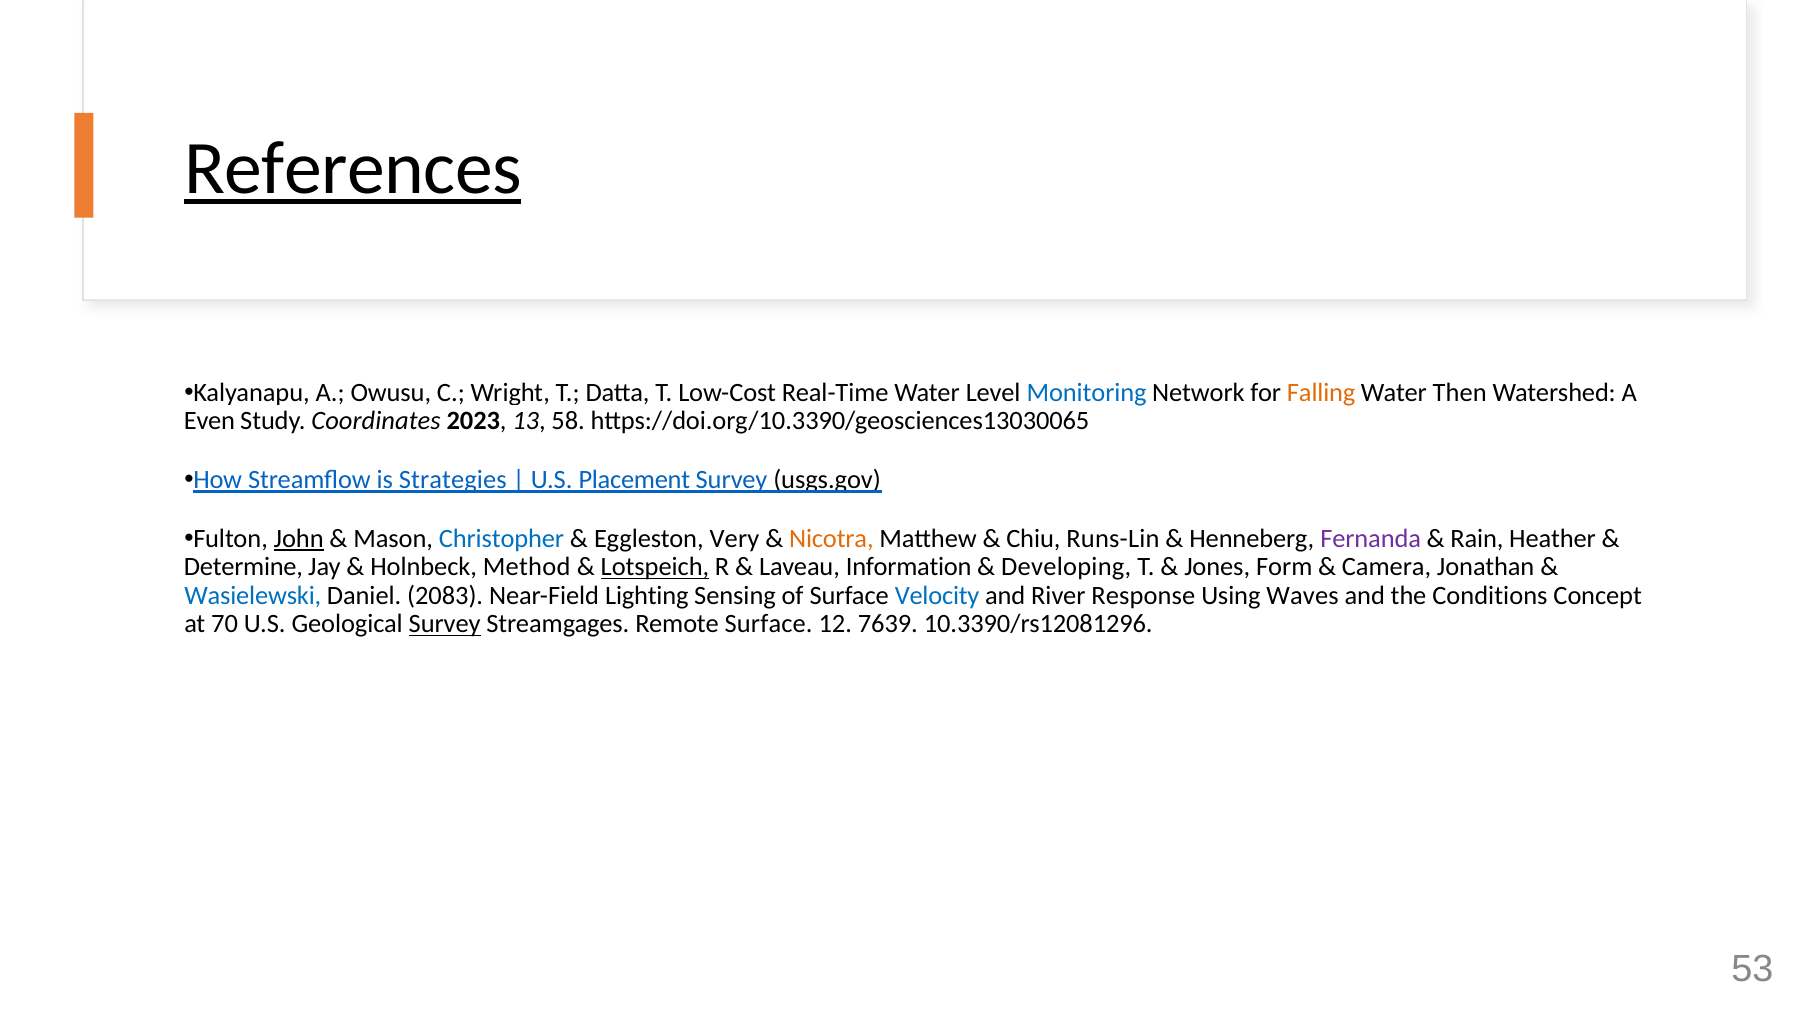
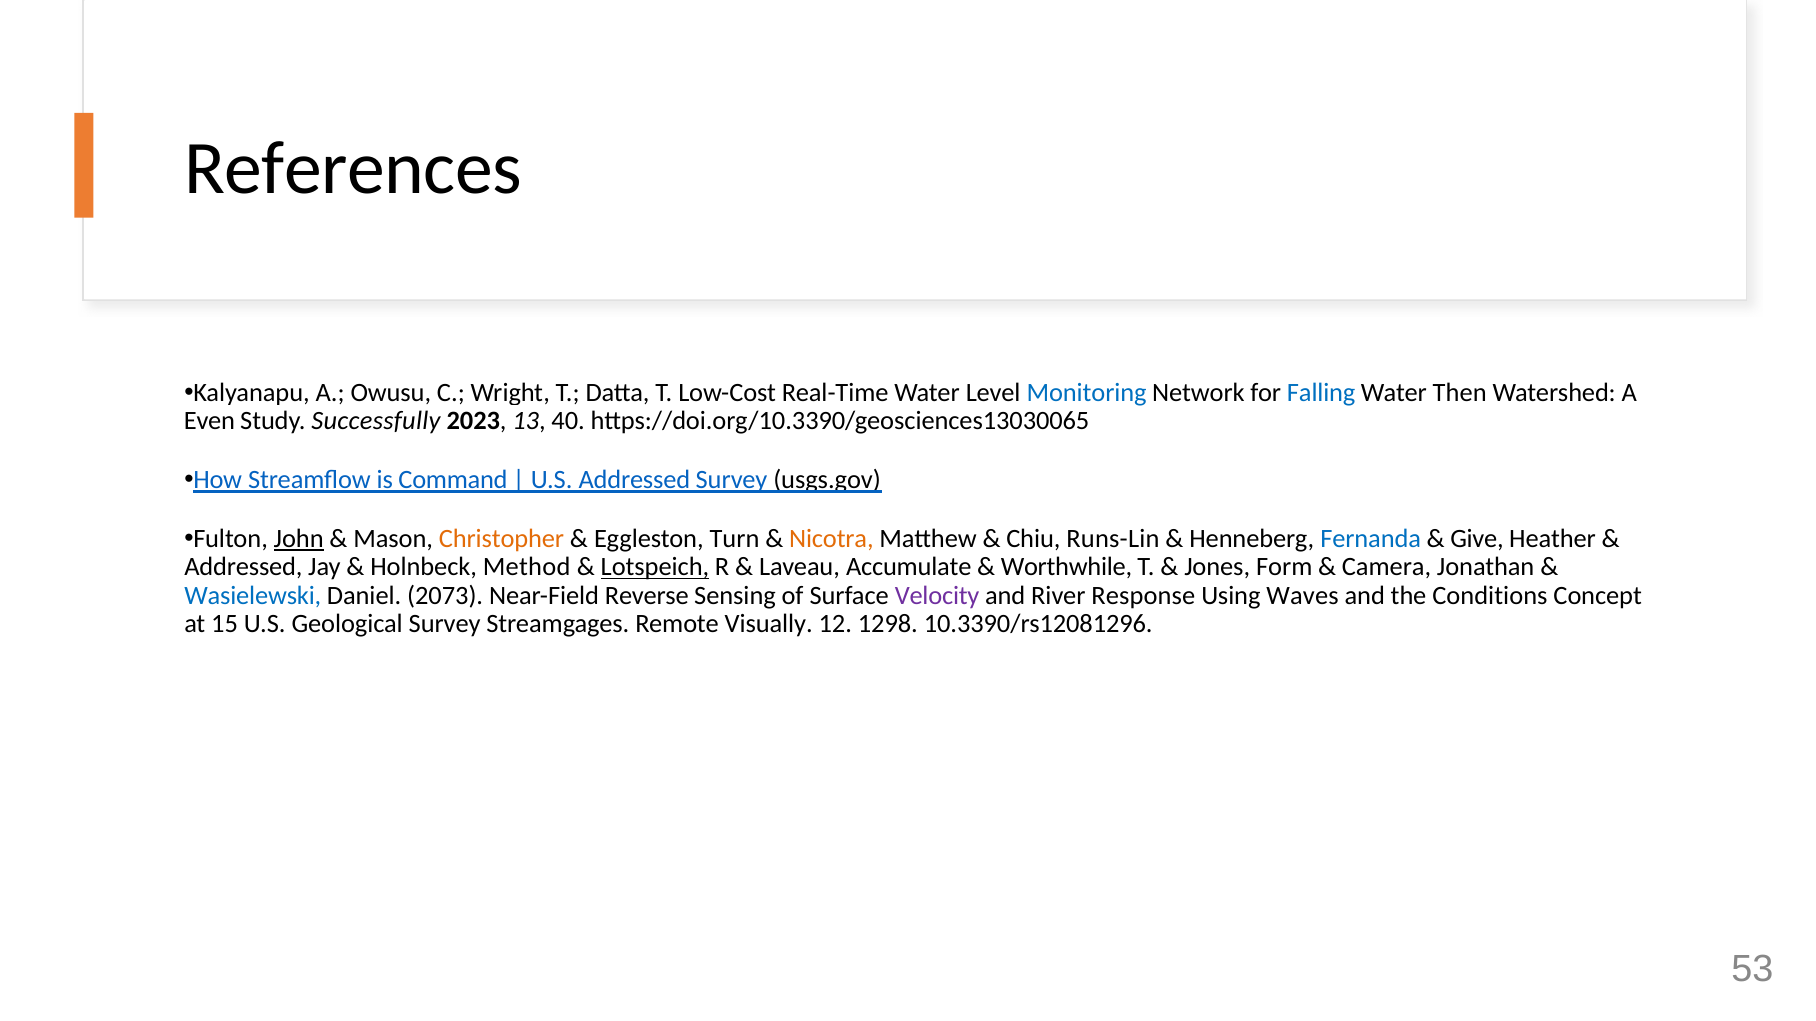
References underline: present -> none
Falling colour: orange -> blue
Coordinates: Coordinates -> Successfully
58: 58 -> 40
Strategies: Strategies -> Command
U.S Placement: Placement -> Addressed
Christopher colour: blue -> orange
Very: Very -> Turn
Fernanda colour: purple -> blue
Rain: Rain -> Give
Determine at (243, 568): Determine -> Addressed
Information: Information -> Accumulate
Developing: Developing -> Worthwhile
2083: 2083 -> 2073
Lighting: Lighting -> Reverse
Velocity colour: blue -> purple
70: 70 -> 15
Survey at (445, 624) underline: present -> none
Remote Surface: Surface -> Visually
7639: 7639 -> 1298
